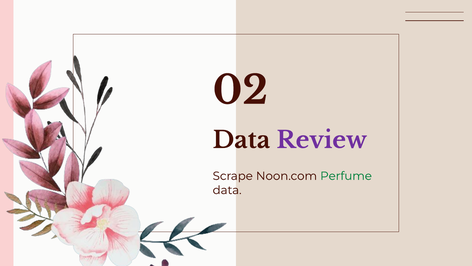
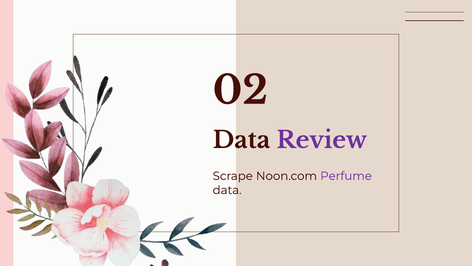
Perfume colour: green -> purple
